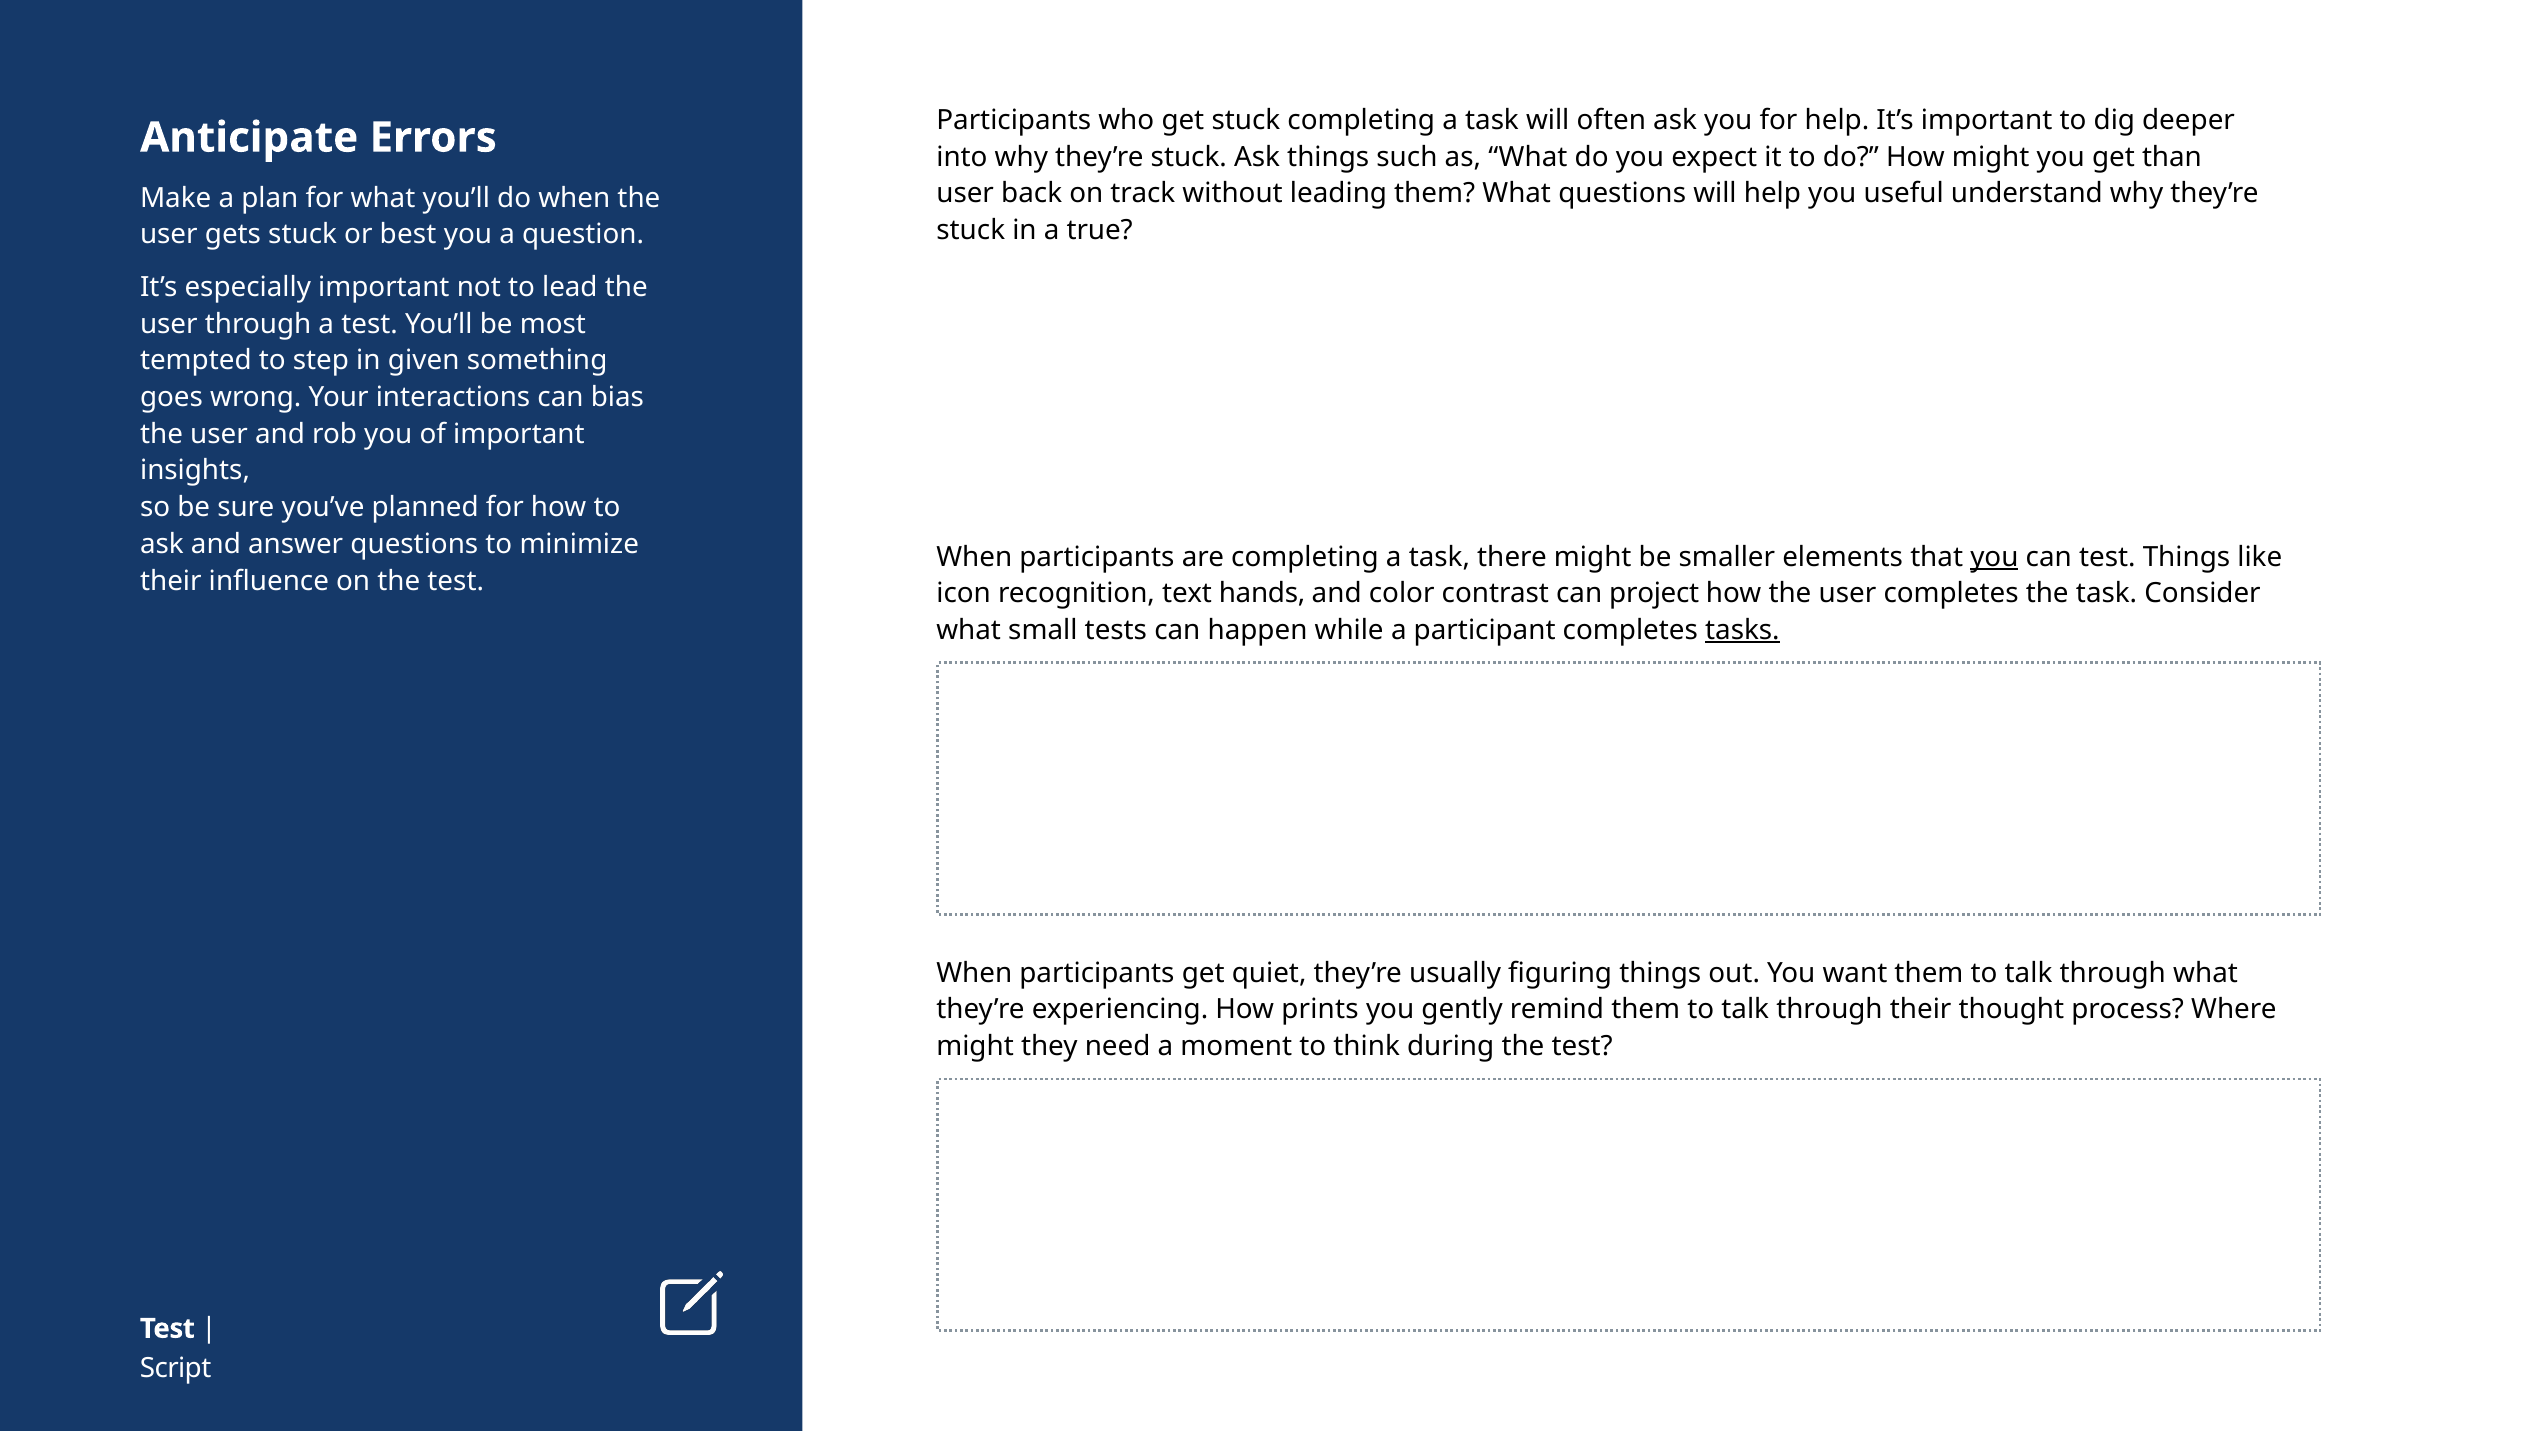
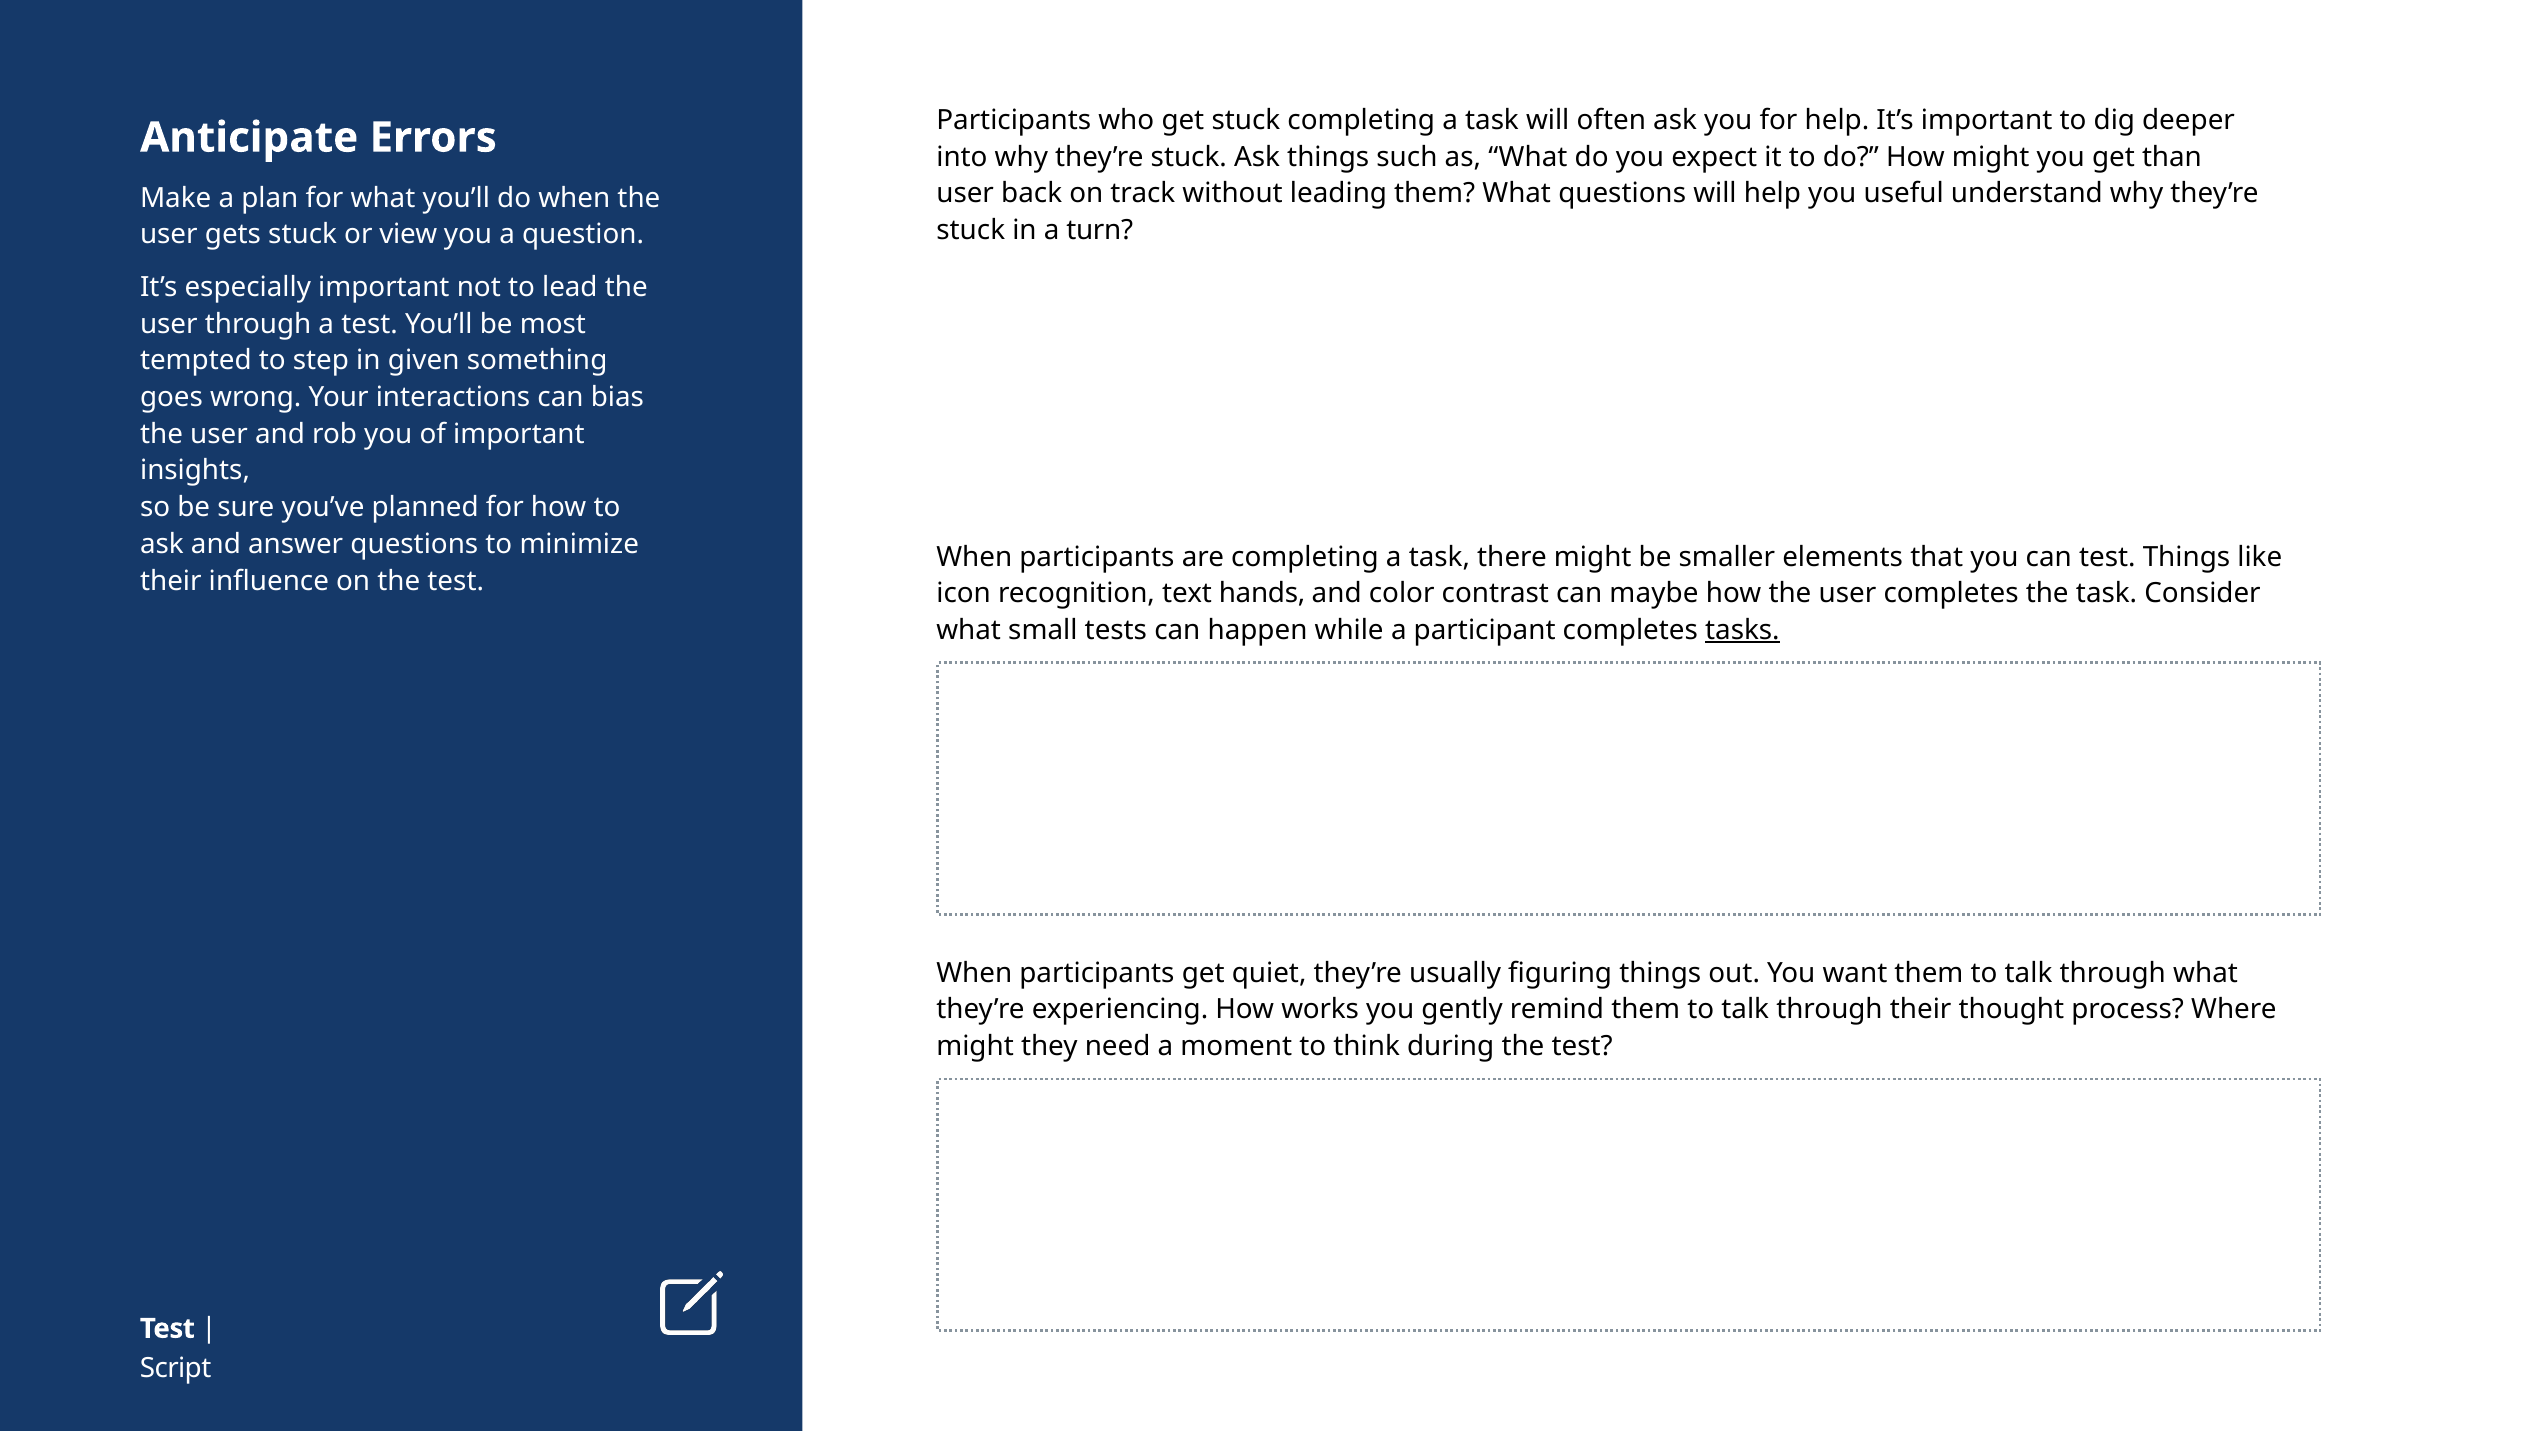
true: true -> turn
best: best -> view
you at (1994, 557) underline: present -> none
project: project -> maybe
prints: prints -> works
